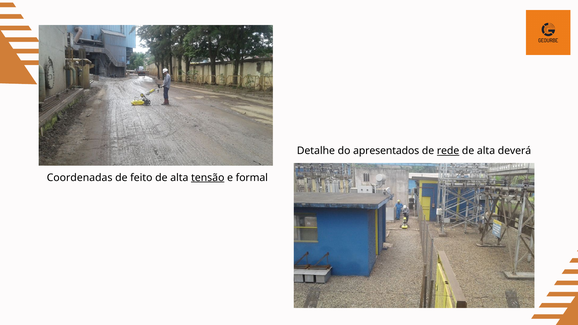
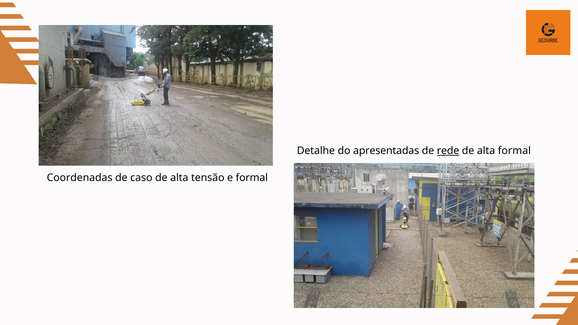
apresentados: apresentados -> apresentadas
alta deverá: deverá -> formal
feito: feito -> caso
tensão underline: present -> none
